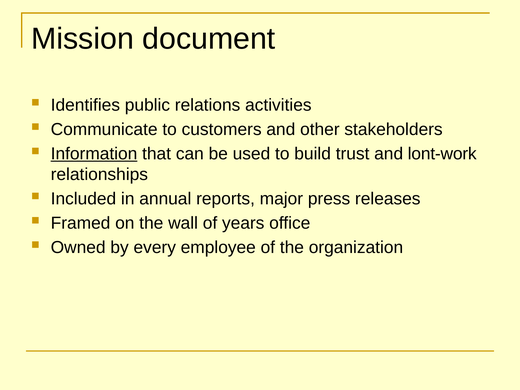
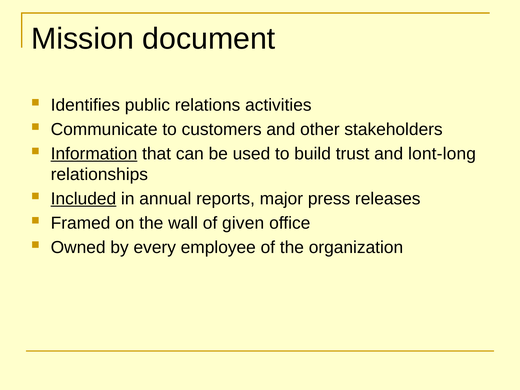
lont-work: lont-work -> lont-long
Included underline: none -> present
years: years -> given
